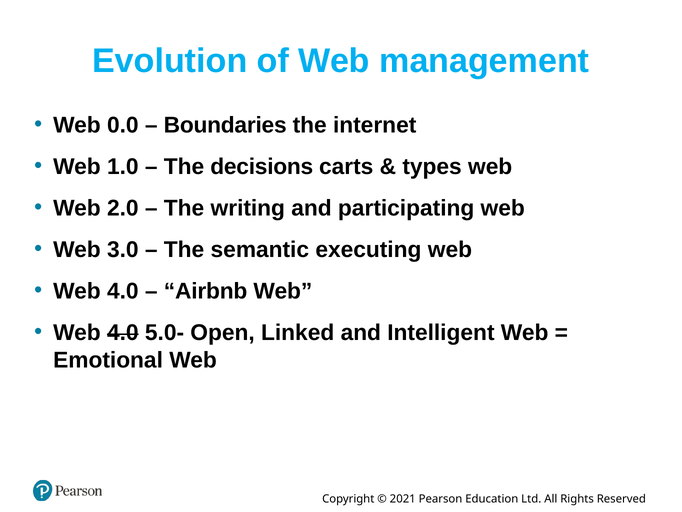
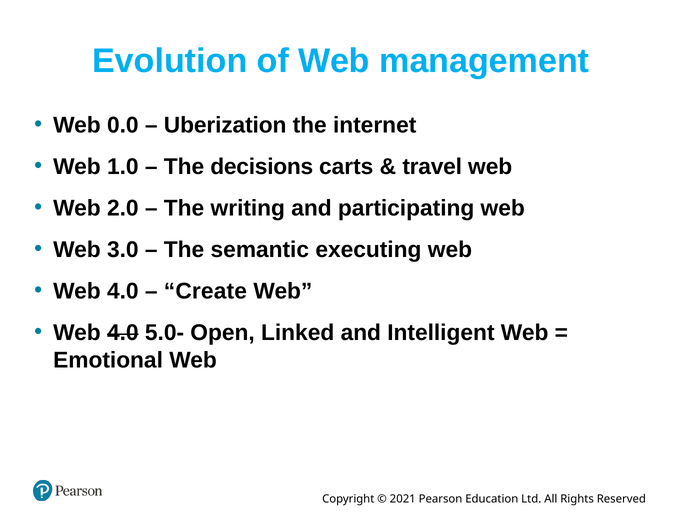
Boundaries: Boundaries -> Uberization
types: types -> travel
Airbnb: Airbnb -> Create
